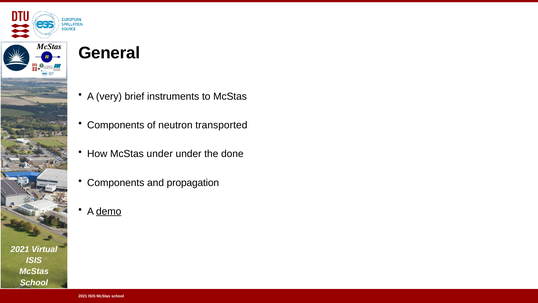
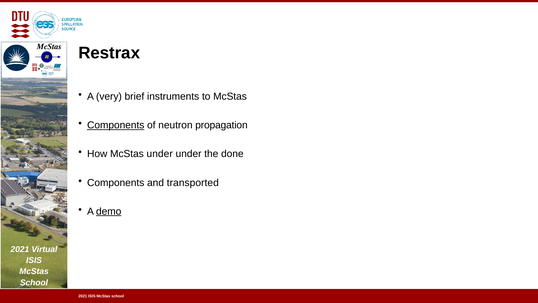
General: General -> Restrax
Components at (116, 125) underline: none -> present
transported: transported -> propagation
propagation: propagation -> transported
